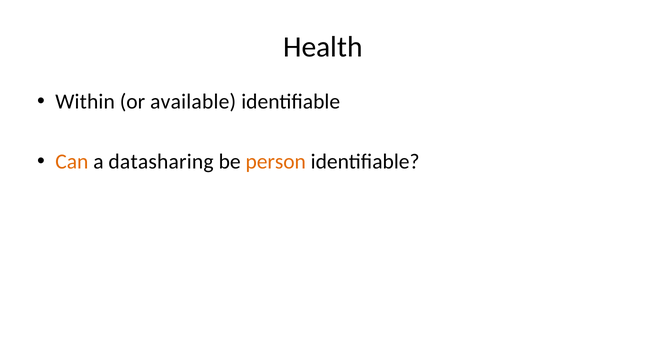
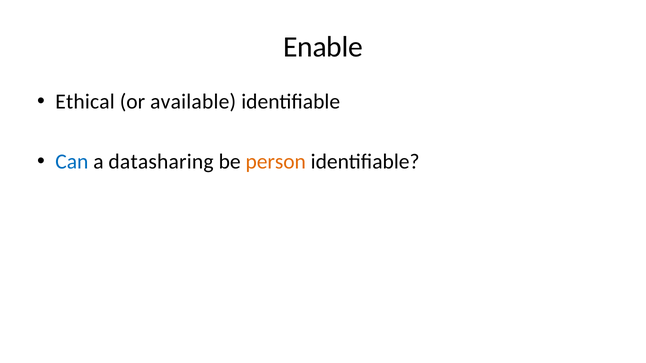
Health: Health -> Enable
Within: Within -> Ethical
Can colour: orange -> blue
